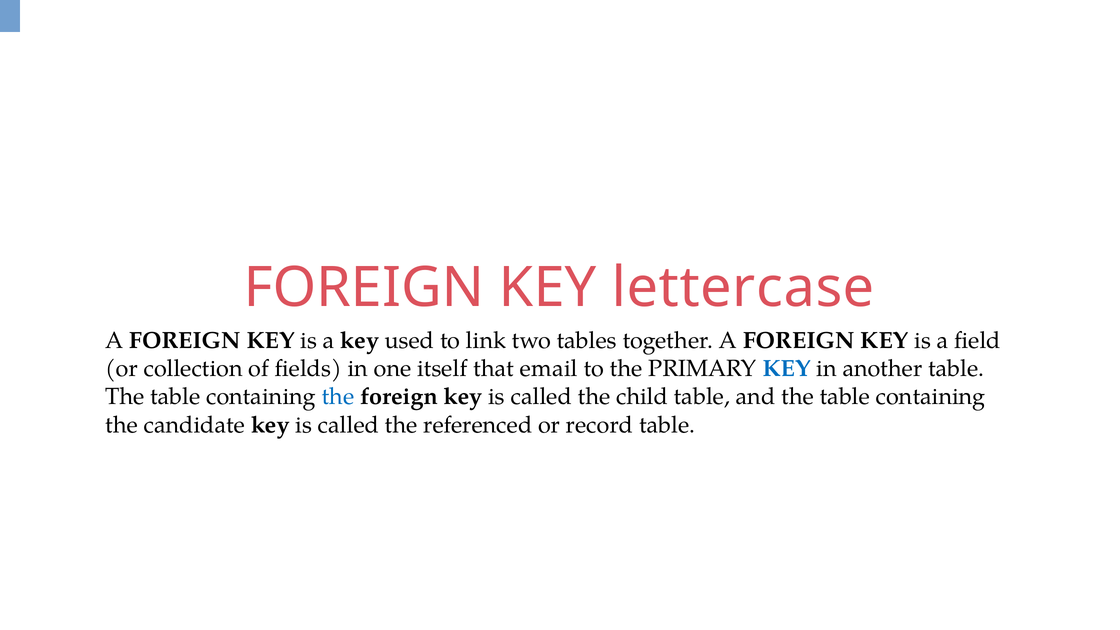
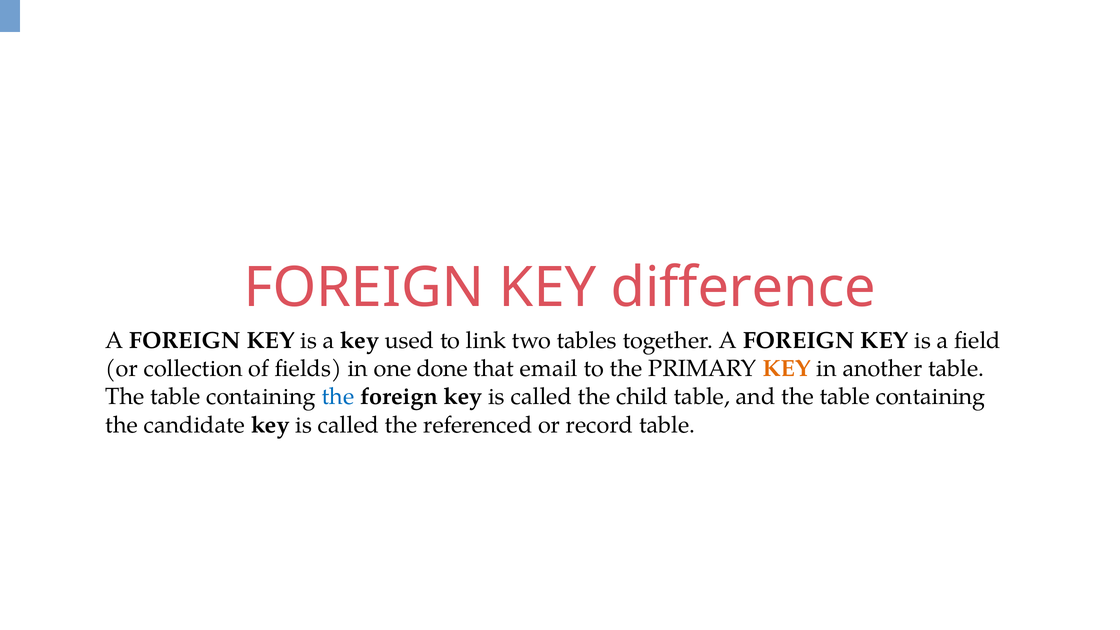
lettercase: lettercase -> difference
itself: itself -> done
KEY at (787, 369) colour: blue -> orange
